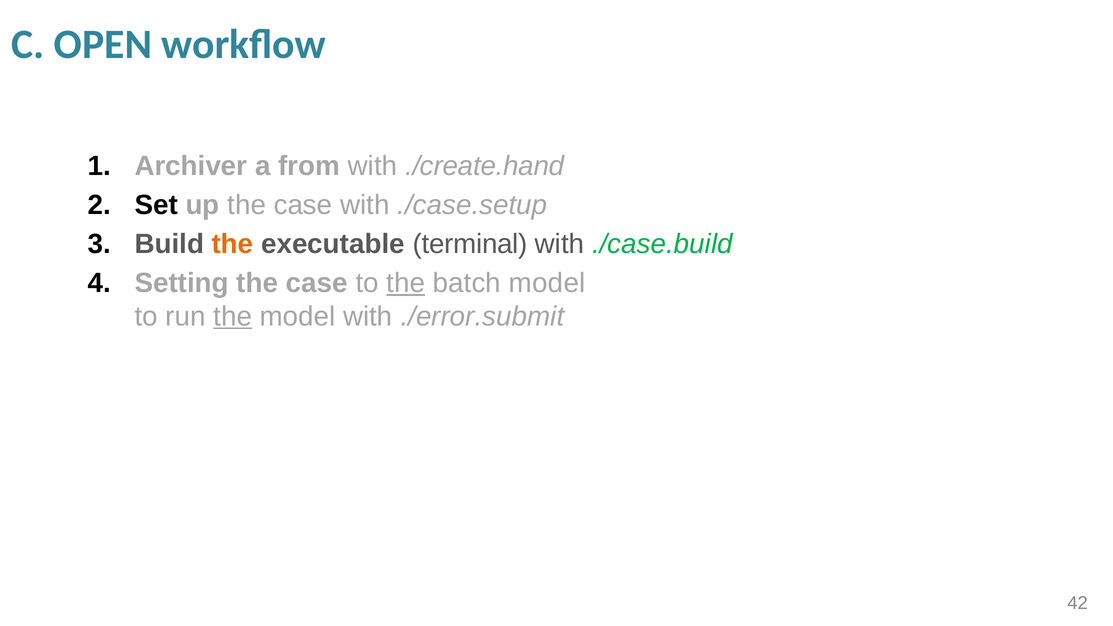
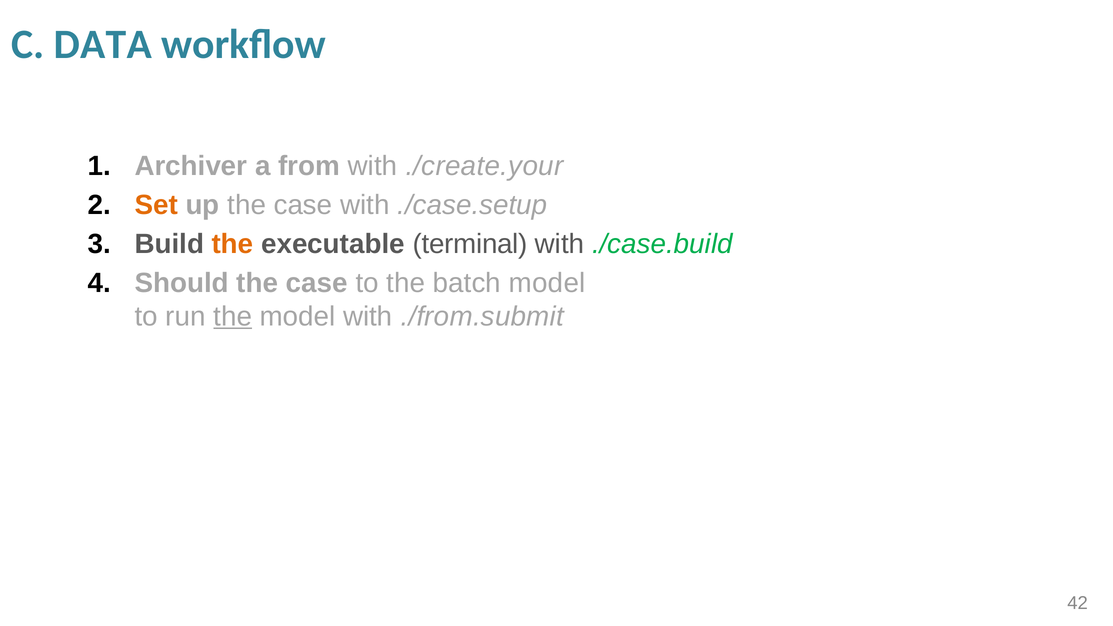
OPEN: OPEN -> DATA
./create.hand: ./create.hand -> ./create.your
Set colour: black -> orange
Setting: Setting -> Should
the at (406, 283) underline: present -> none
./error.submit: ./error.submit -> ./from.submit
